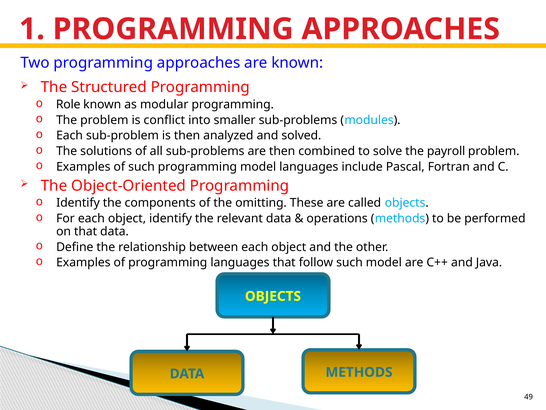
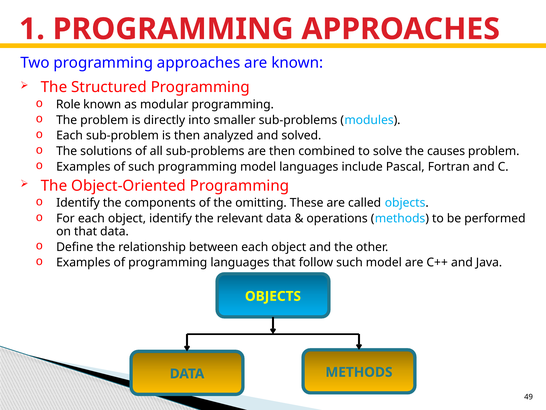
conflict: conflict -> directly
payroll: payroll -> causes
